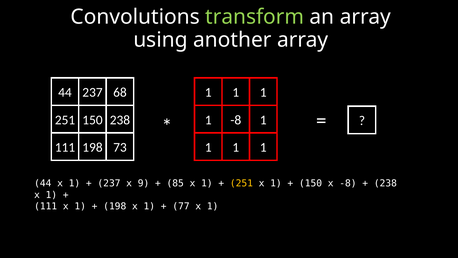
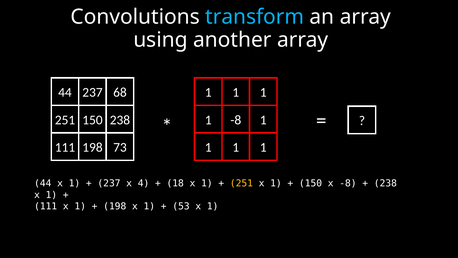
transform colour: light green -> light blue
9: 9 -> 4
85: 85 -> 18
77: 77 -> 53
